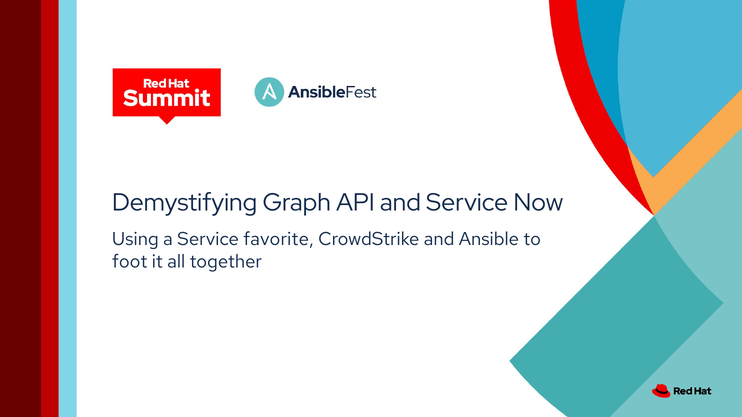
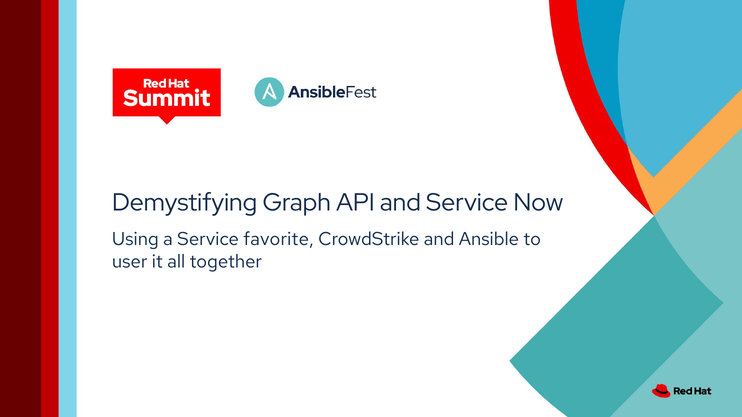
foot: foot -> user
